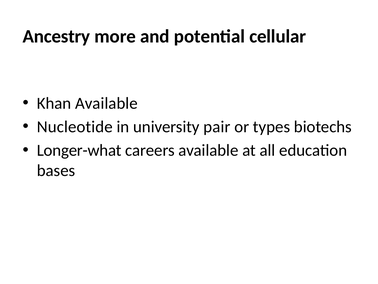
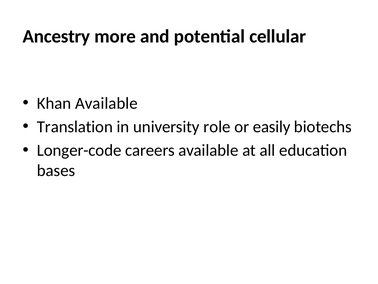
Nucleotide: Nucleotide -> Translation
pair: pair -> role
types: types -> easily
Longer-what: Longer-what -> Longer-code
